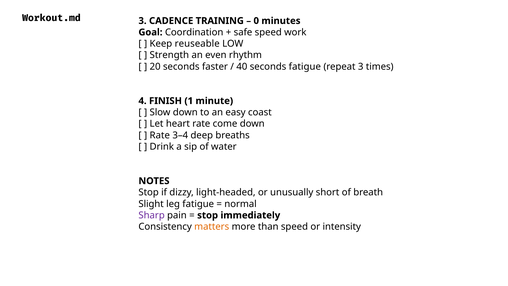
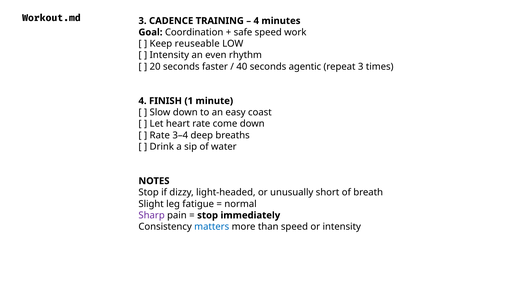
0 at (256, 21): 0 -> 4
Strength at (169, 55): Strength -> Intensity
seconds fatigue: fatigue -> agentic
matters colour: orange -> blue
